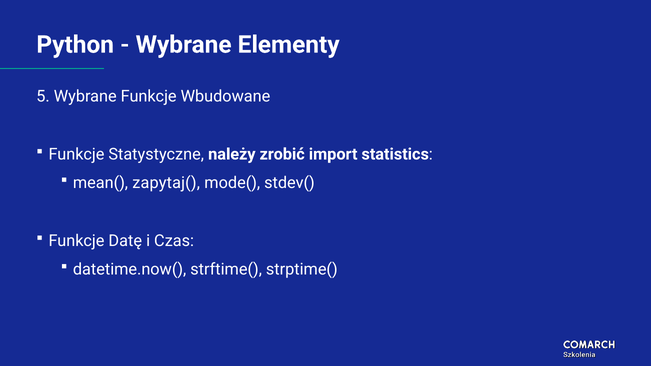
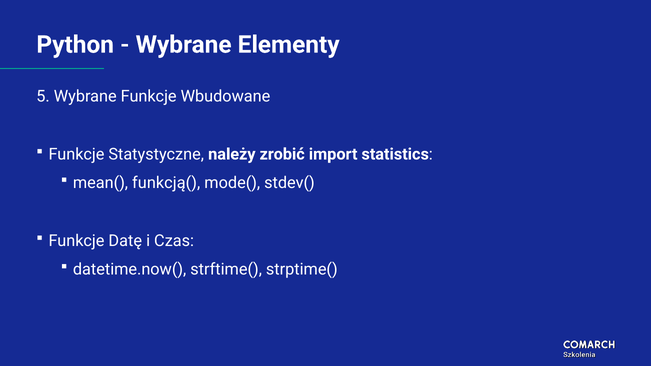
zapytaj(: zapytaj( -> funkcją(
